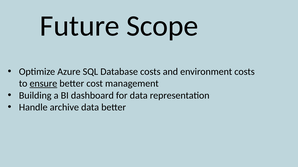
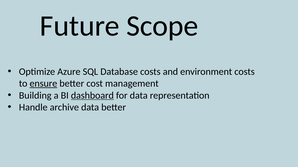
dashboard underline: none -> present
